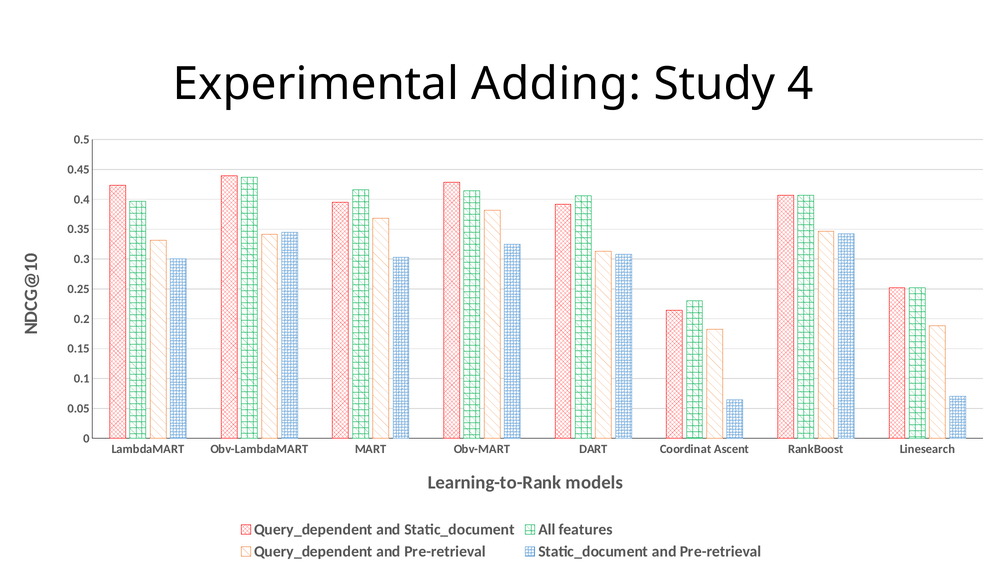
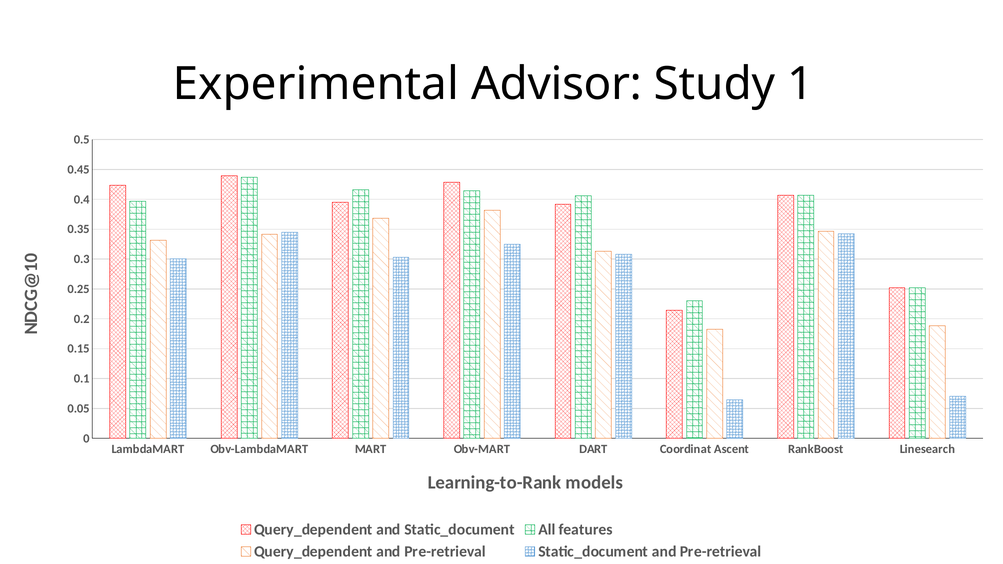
Adding: Adding -> Advisor
Study 4: 4 -> 1
